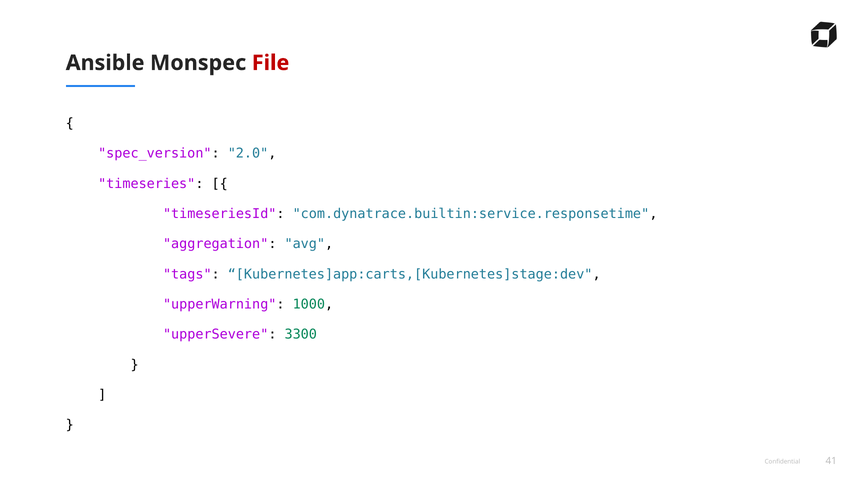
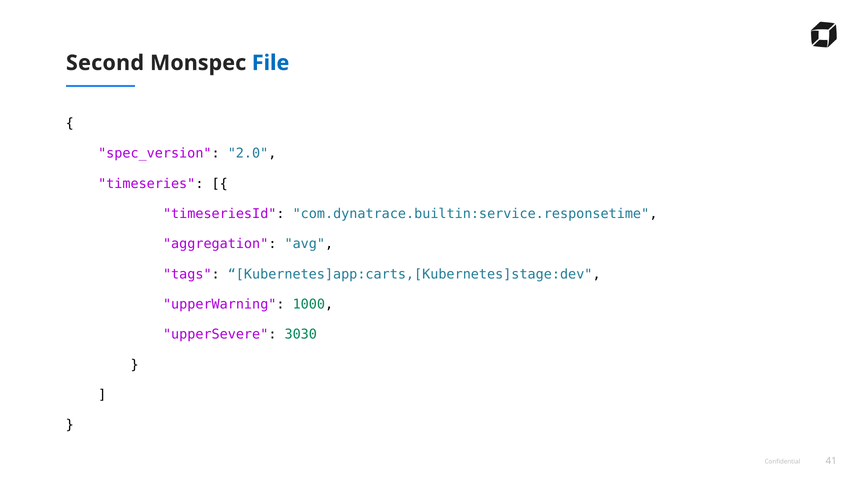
Ansible: Ansible -> Second
File colour: red -> blue
3300: 3300 -> 3030
